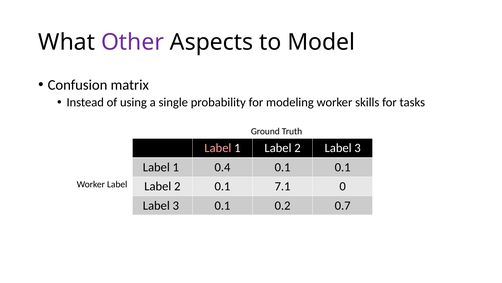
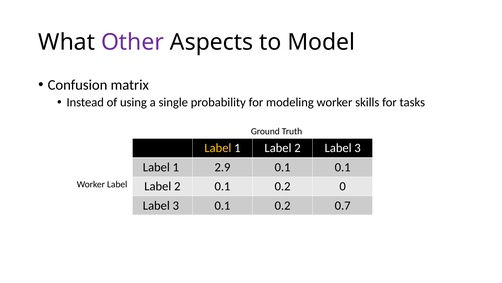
Label at (218, 148) colour: pink -> yellow
0.4: 0.4 -> 2.9
2 0.1 7.1: 7.1 -> 0.2
